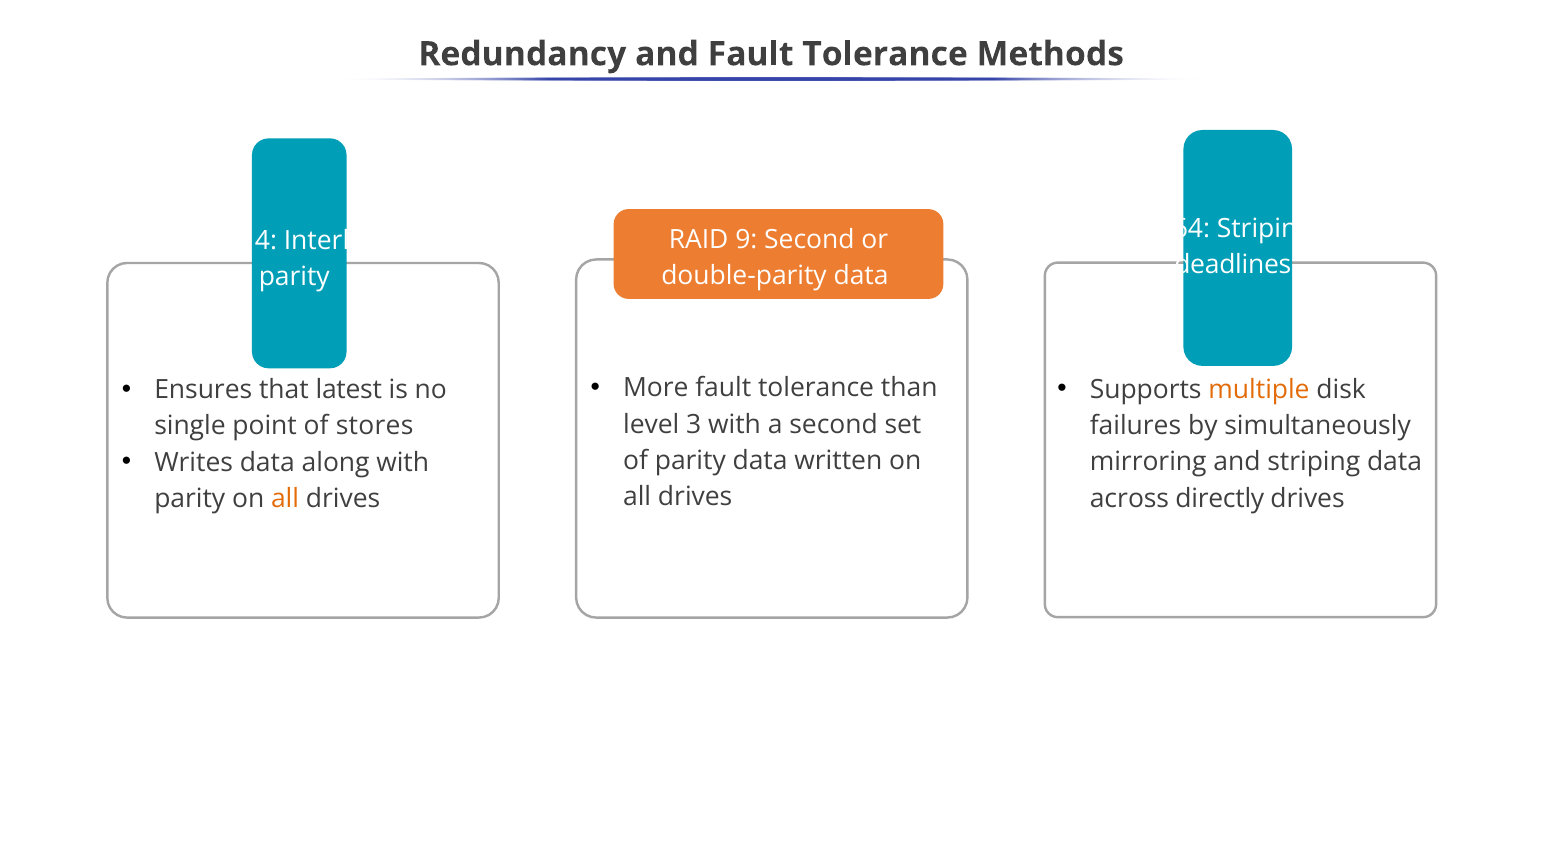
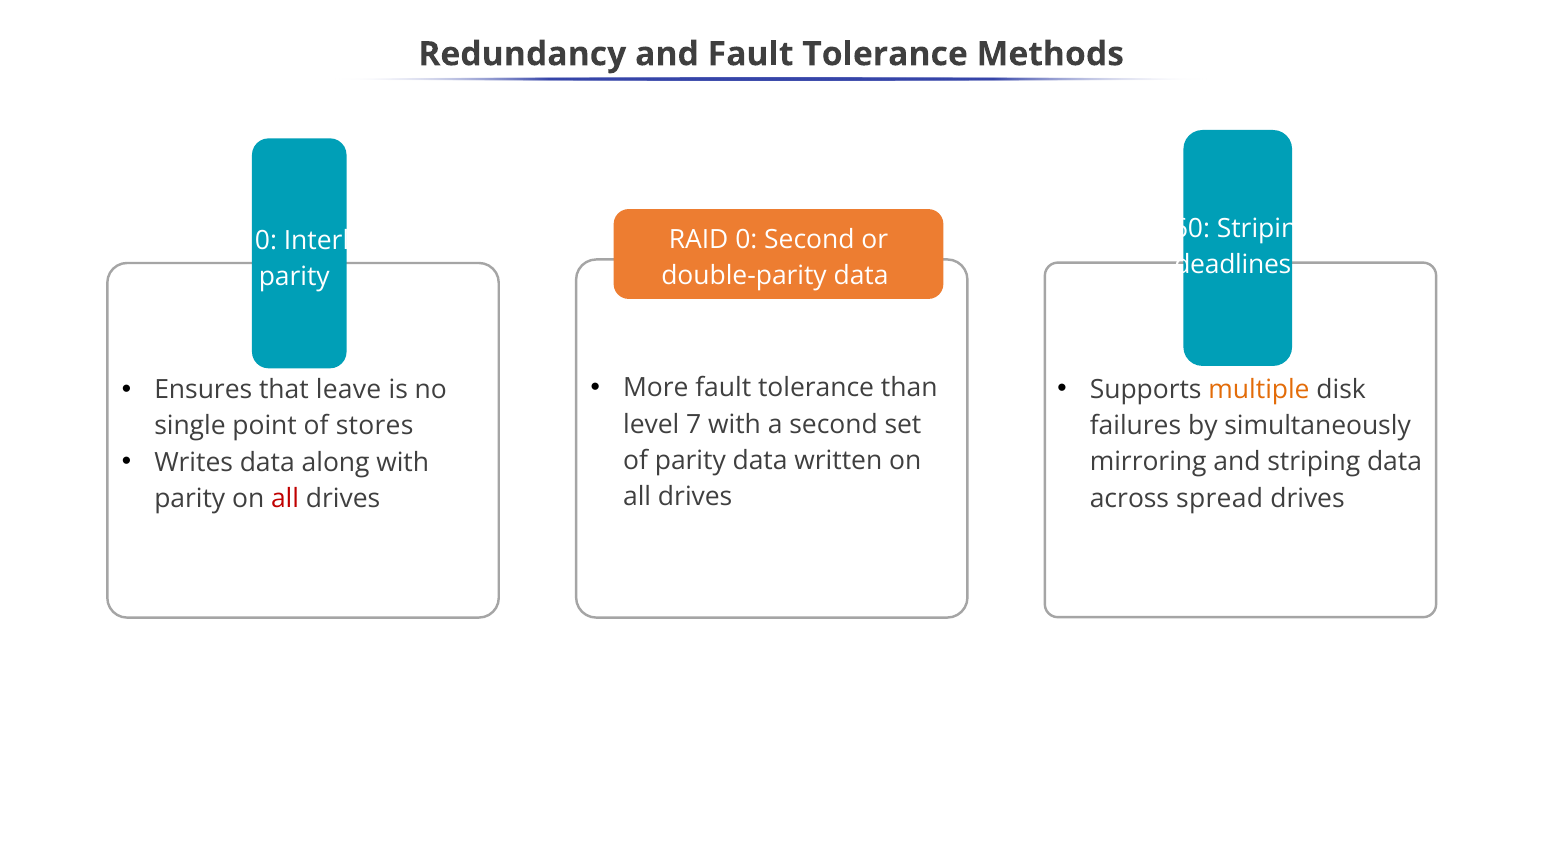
64: 64 -> 60
9 at (746, 240): 9 -> 0
4 at (266, 241): 4 -> 0
latest: latest -> leave
3: 3 -> 7
directly: directly -> spread
all at (285, 499) colour: orange -> red
